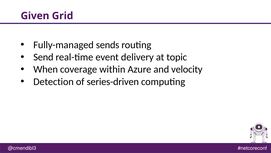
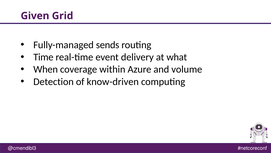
Send: Send -> Time
topic: topic -> what
velocity: velocity -> volume
series-driven: series-driven -> know-driven
